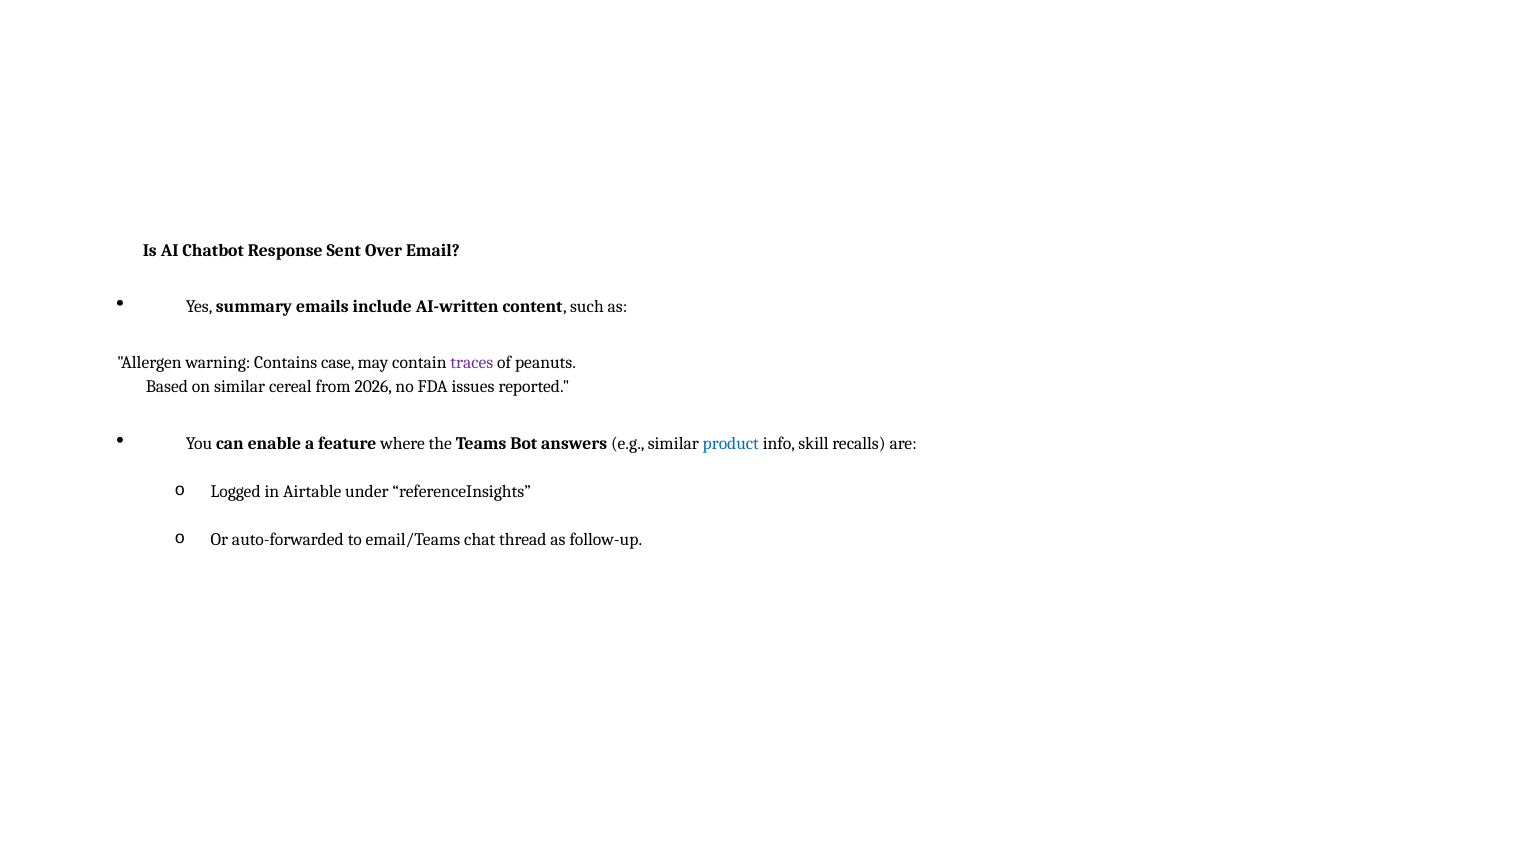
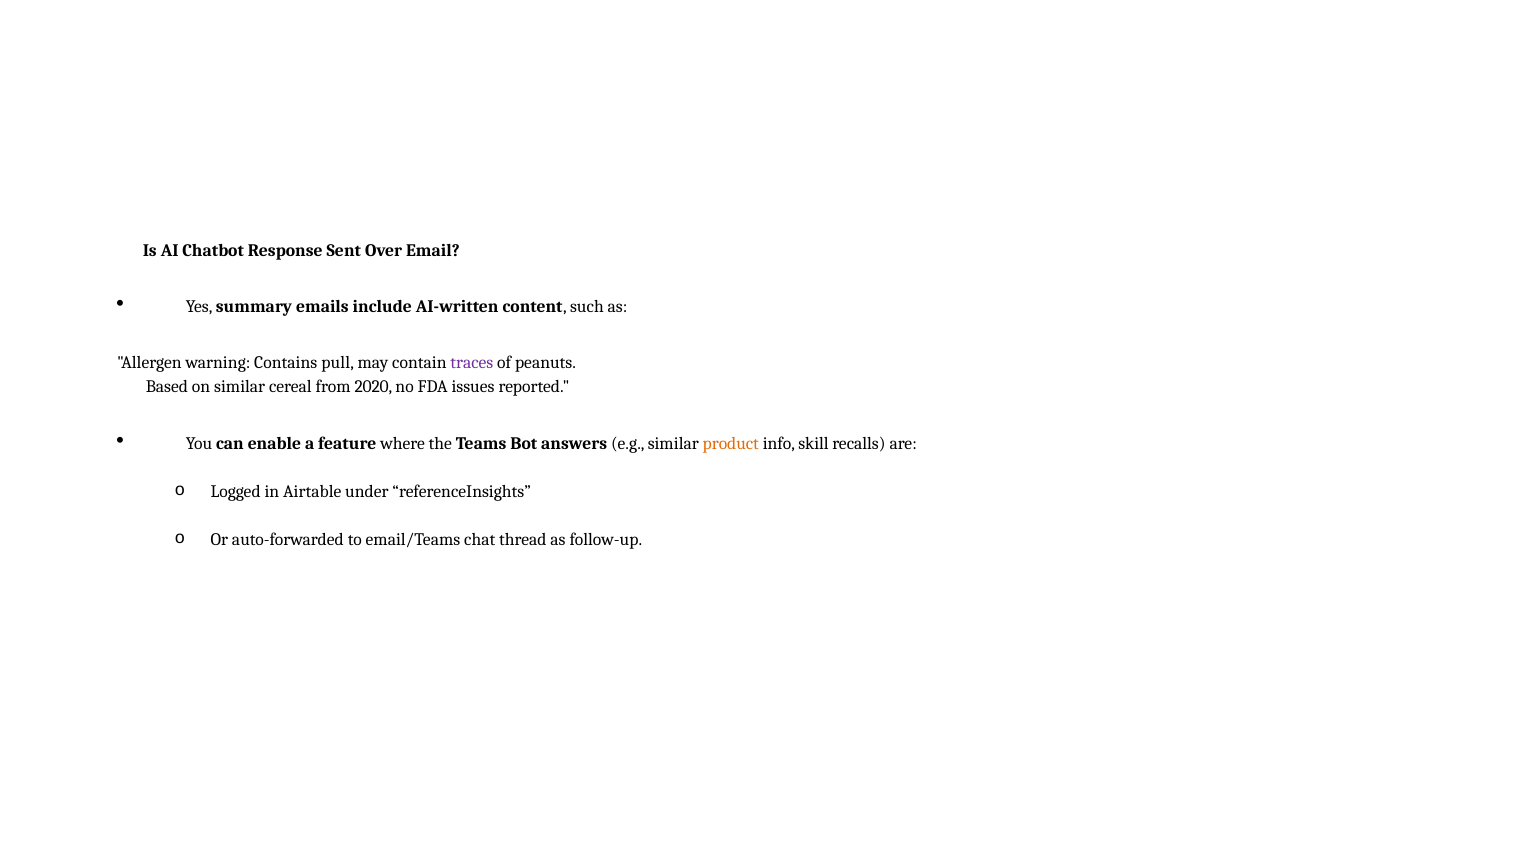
case: case -> pull
2026: 2026 -> 2020
product colour: blue -> orange
